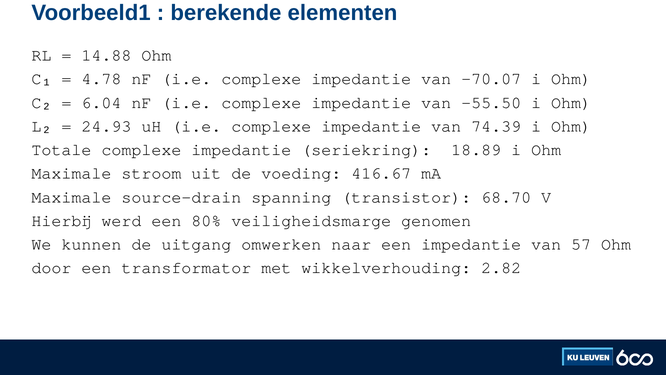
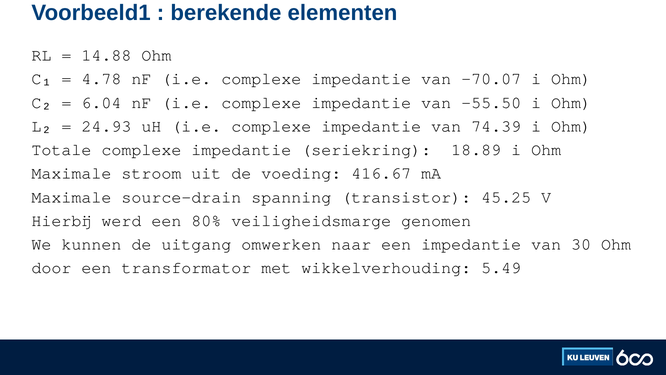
68.70: 68.70 -> 45.25
57: 57 -> 30
2.82: 2.82 -> 5.49
